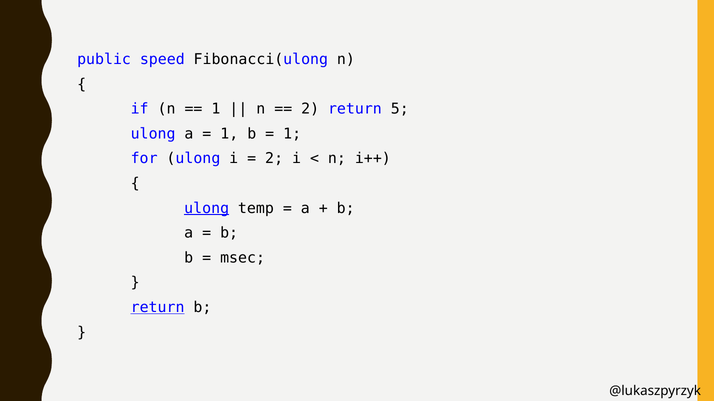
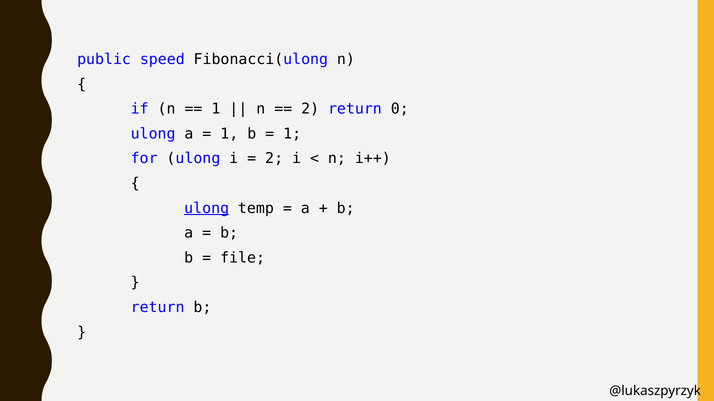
5: 5 -> 0
msec: msec -> file
return at (158, 308) underline: present -> none
